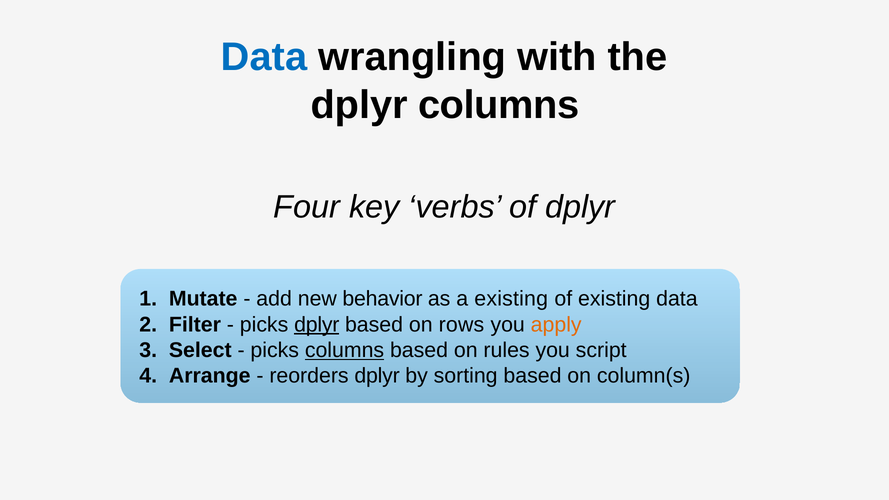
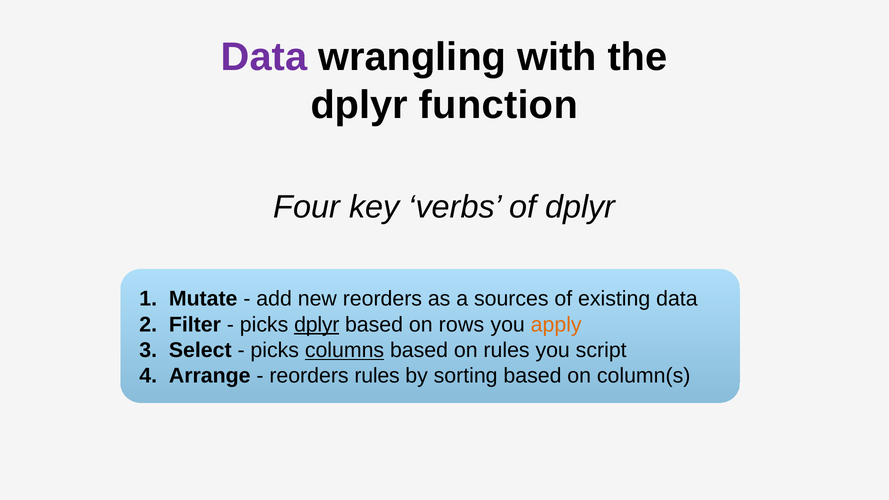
Data at (264, 57) colour: blue -> purple
dplyr columns: columns -> function
new behavior: behavior -> reorders
a existing: existing -> sources
reorders dplyr: dplyr -> rules
